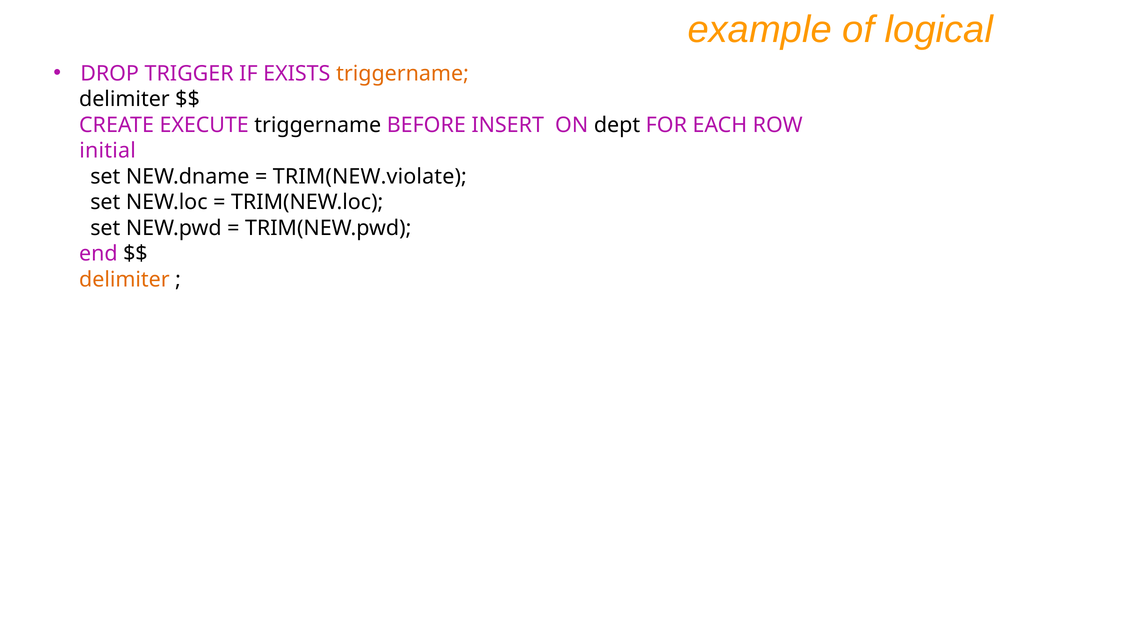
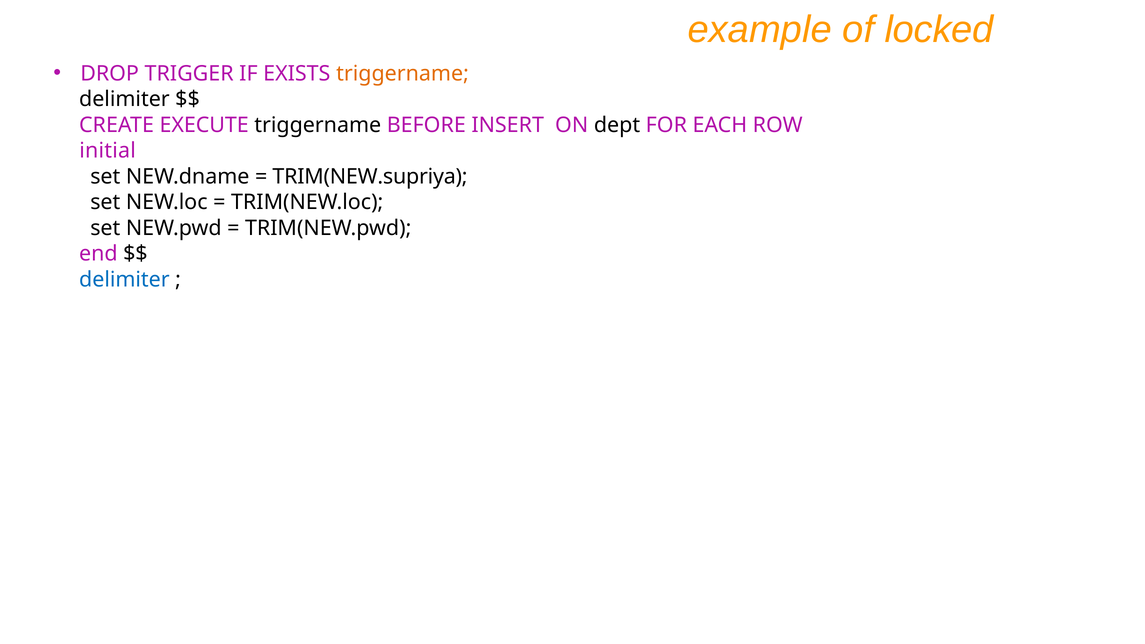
logical: logical -> locked
TRIM(NEW.violate: TRIM(NEW.violate -> TRIM(NEW.supriya
delimiter at (124, 280) colour: orange -> blue
